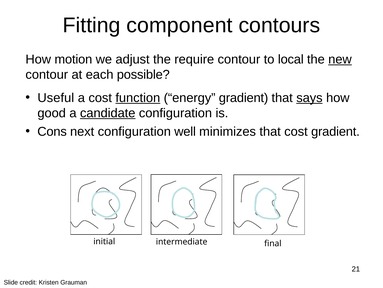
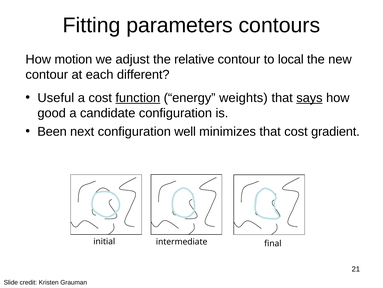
component: component -> parameters
require: require -> relative
new underline: present -> none
possible: possible -> different
energy gradient: gradient -> weights
candidate underline: present -> none
Cons: Cons -> Been
